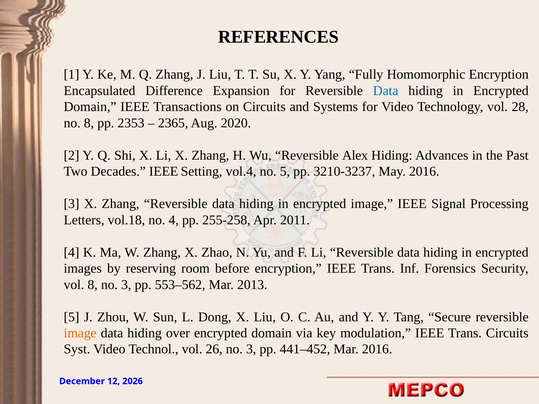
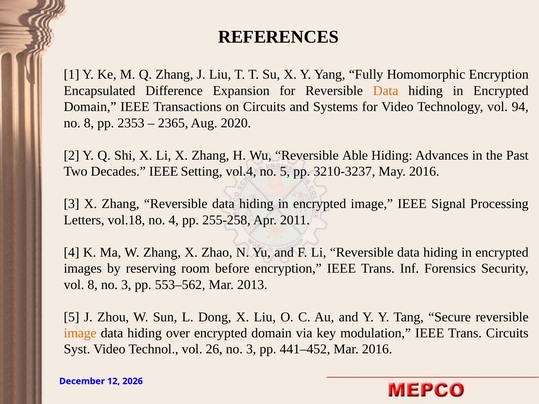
Data at (386, 91) colour: blue -> orange
28: 28 -> 94
Alex: Alex -> Able
